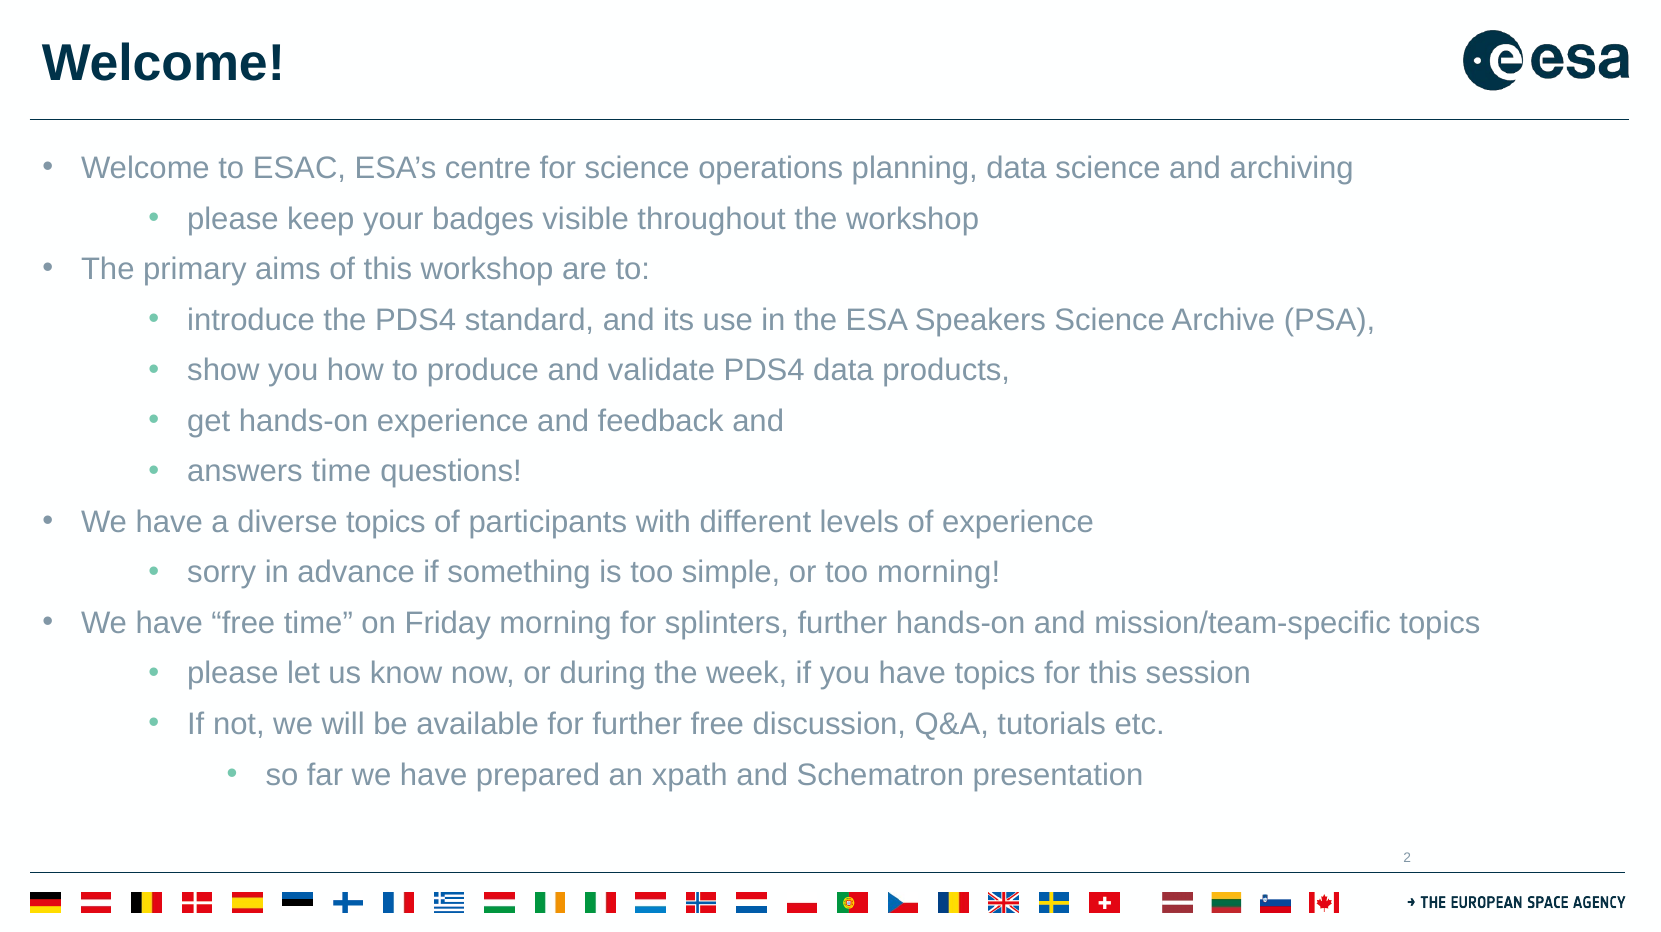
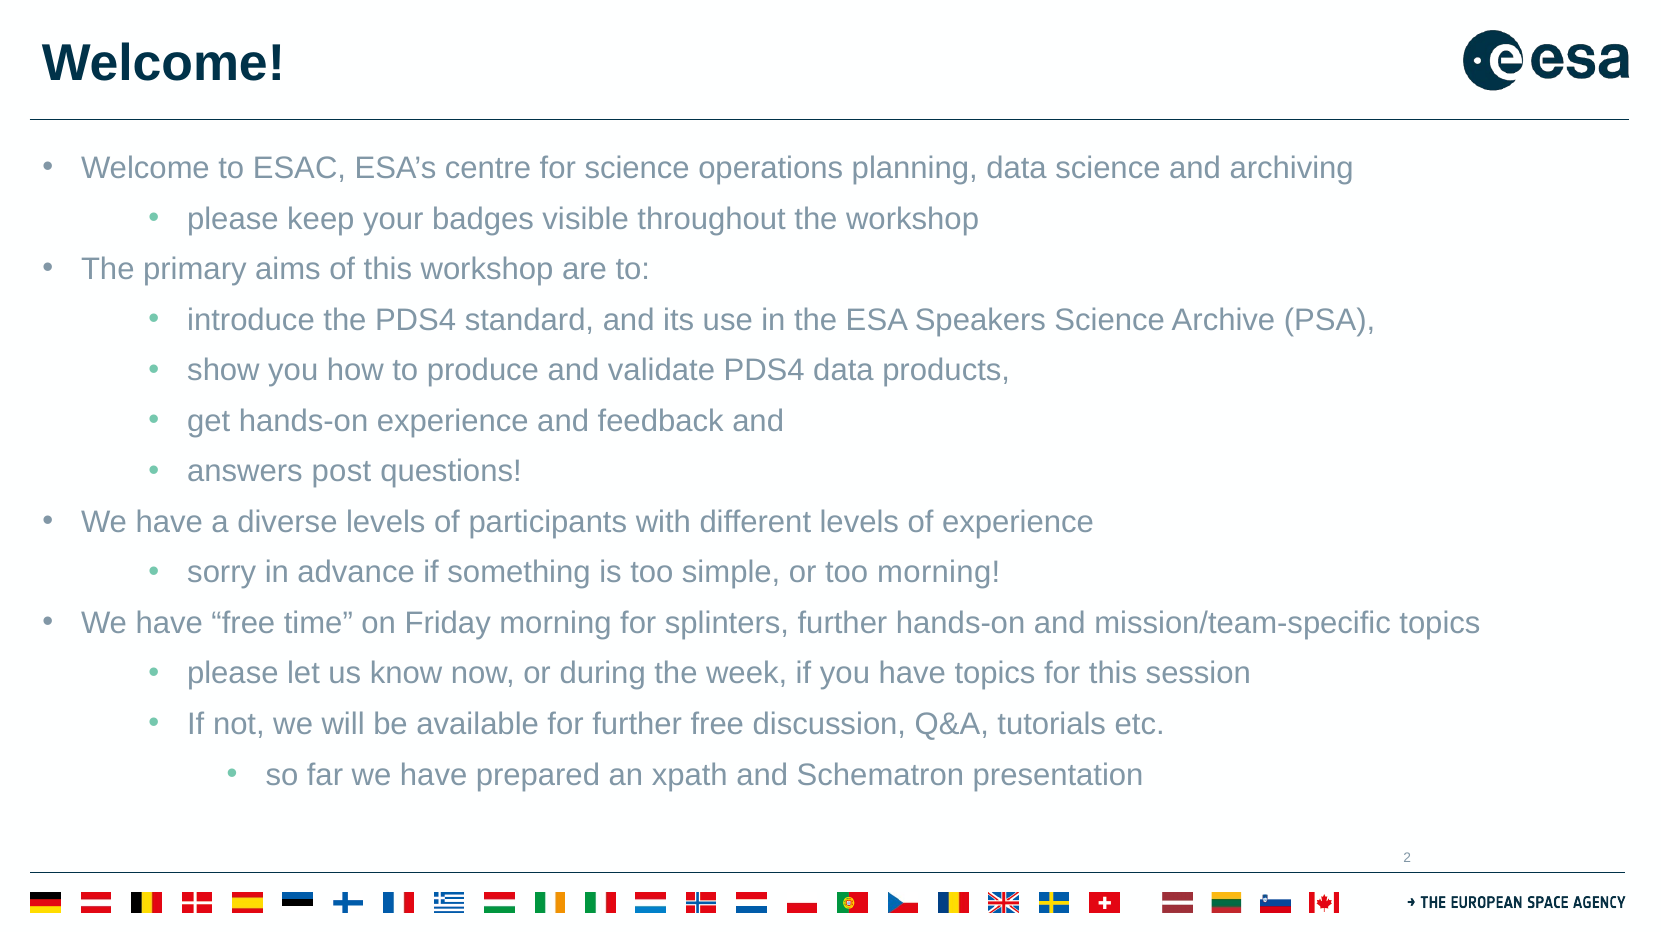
answers time: time -> post
diverse topics: topics -> levels
